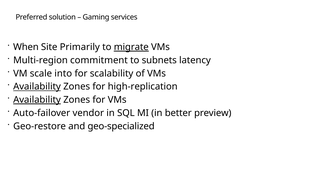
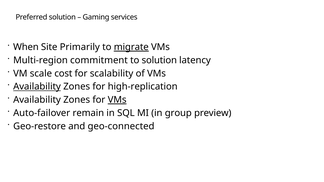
to subnets: subnets -> solution
into: into -> cost
Availability at (37, 100) underline: present -> none
VMs at (117, 100) underline: none -> present
vendor: vendor -> remain
better: better -> group
geo-specialized: geo-specialized -> geo-connected
